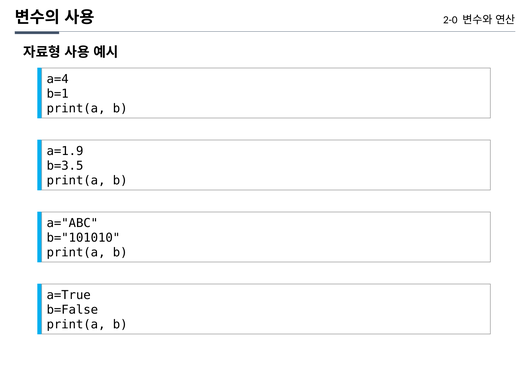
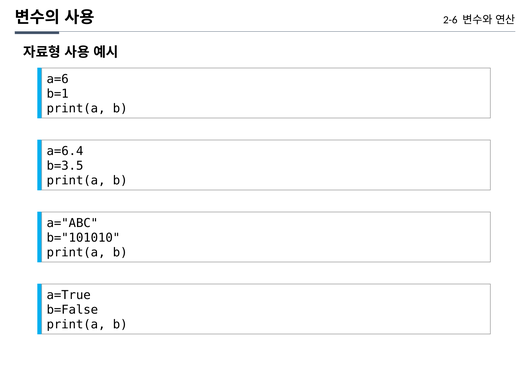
2-0: 2-0 -> 2-6
a=4: a=4 -> a=6
a=1.9: a=1.9 -> a=6.4
